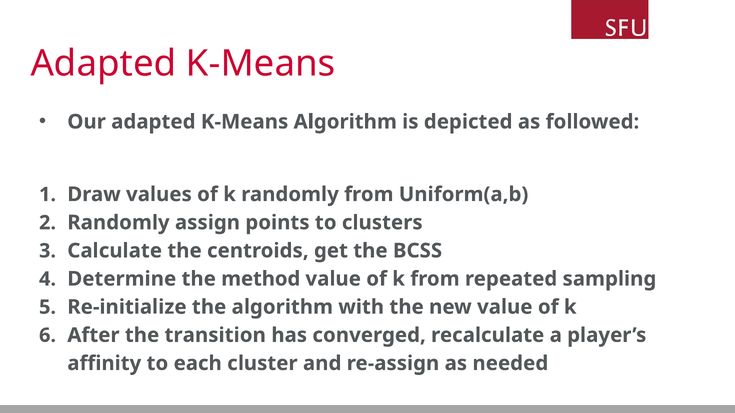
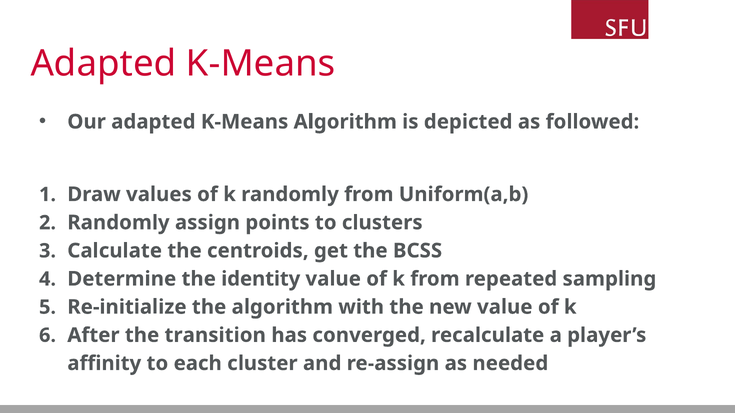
method: method -> identity
